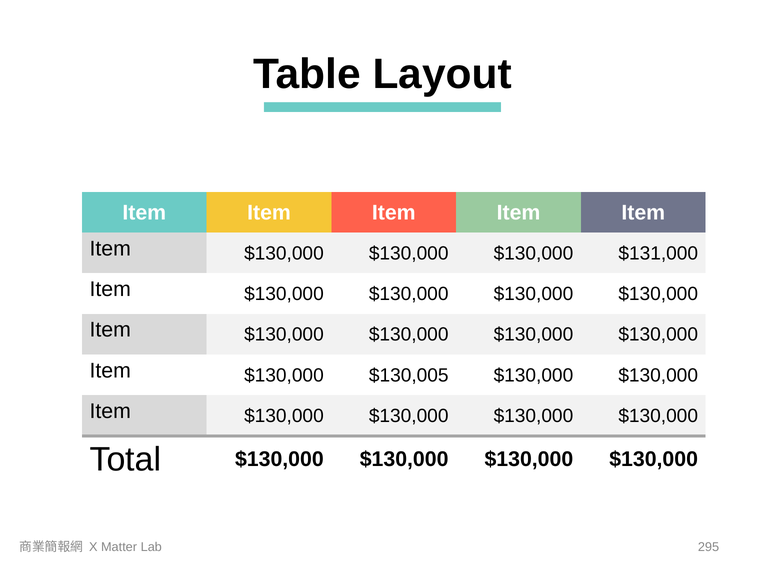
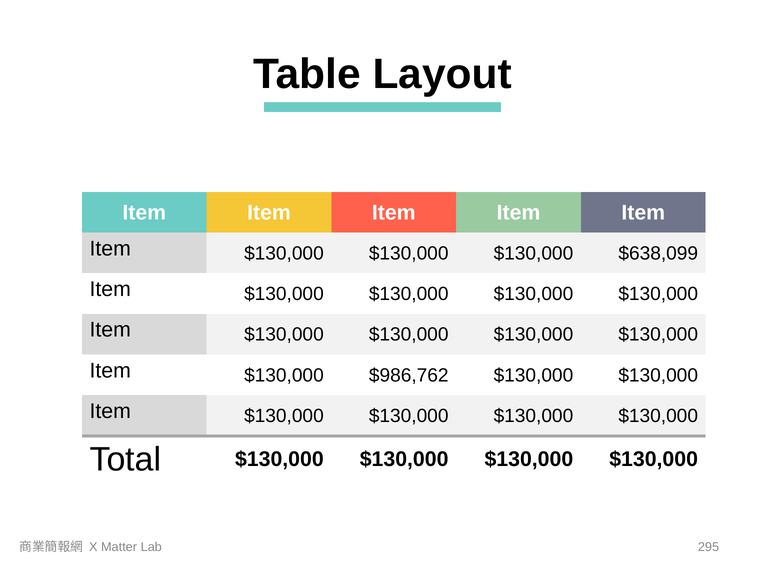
$131,000: $131,000 -> $638,099
$130,005: $130,005 -> $986,762
